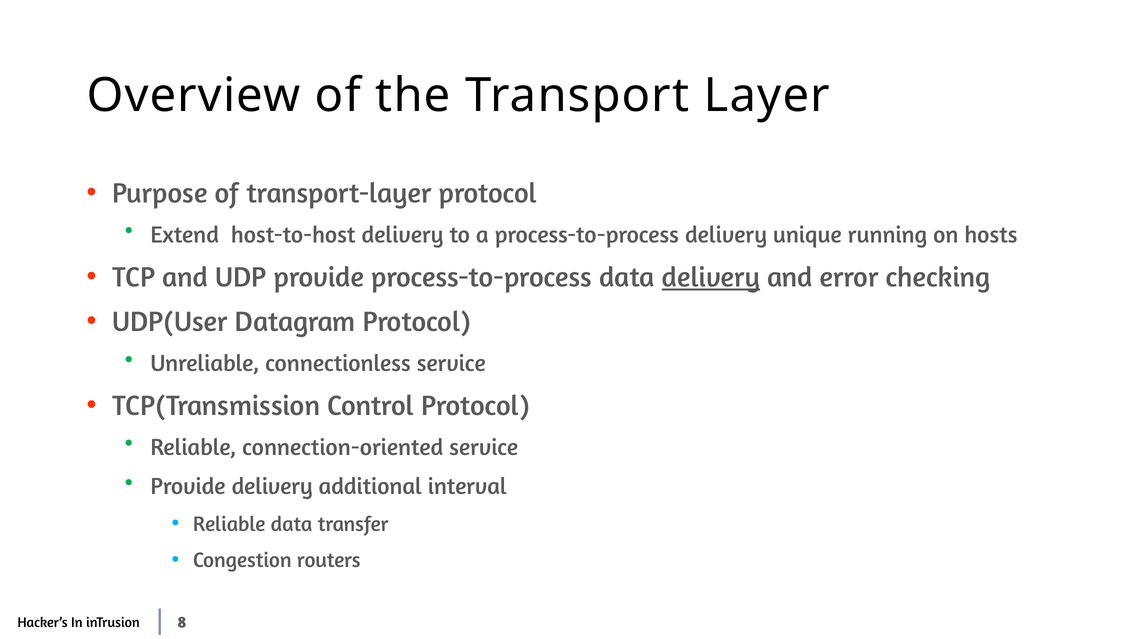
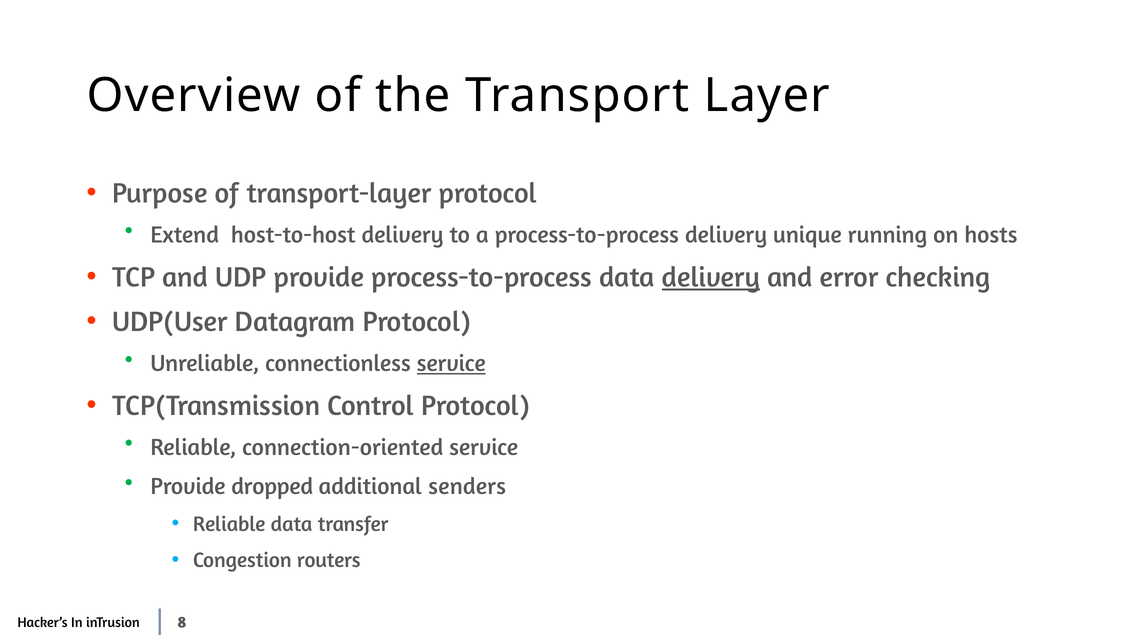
service at (451, 363) underline: none -> present
Provide delivery: delivery -> dropped
interval: interval -> senders
